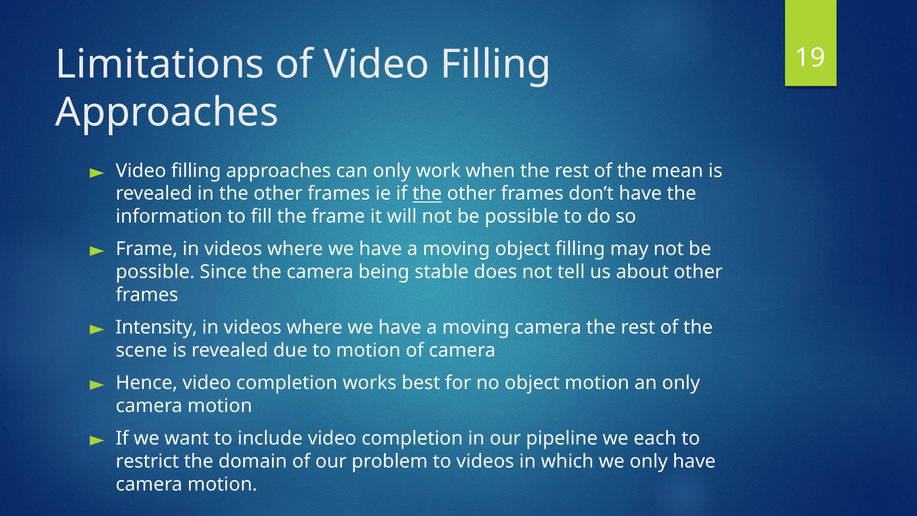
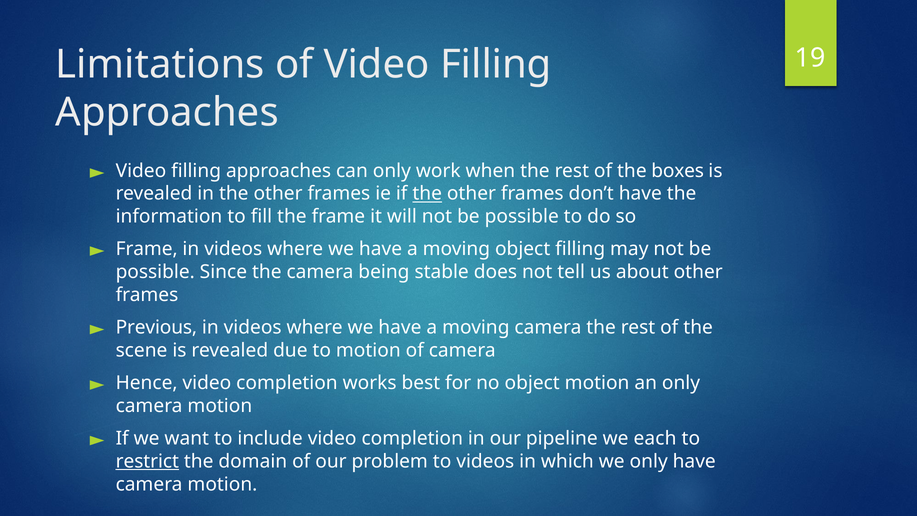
mean: mean -> boxes
Intensity: Intensity -> Previous
restrict underline: none -> present
